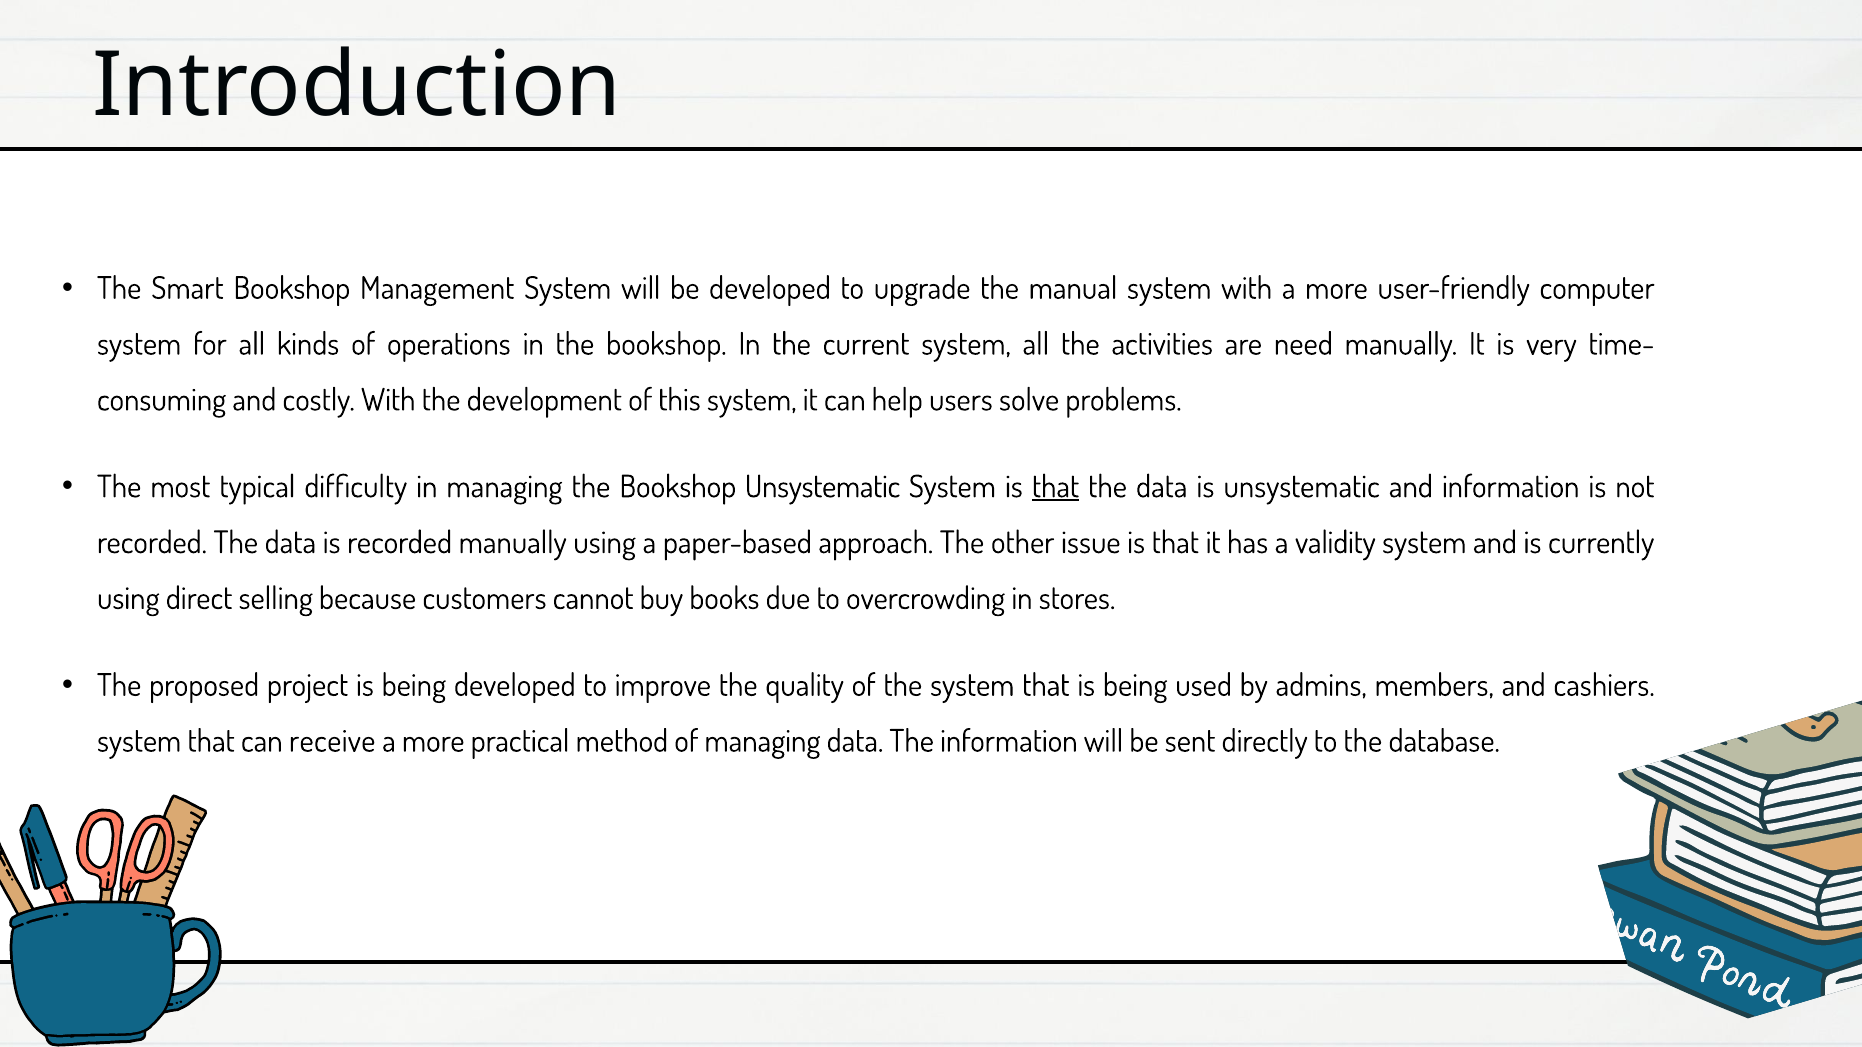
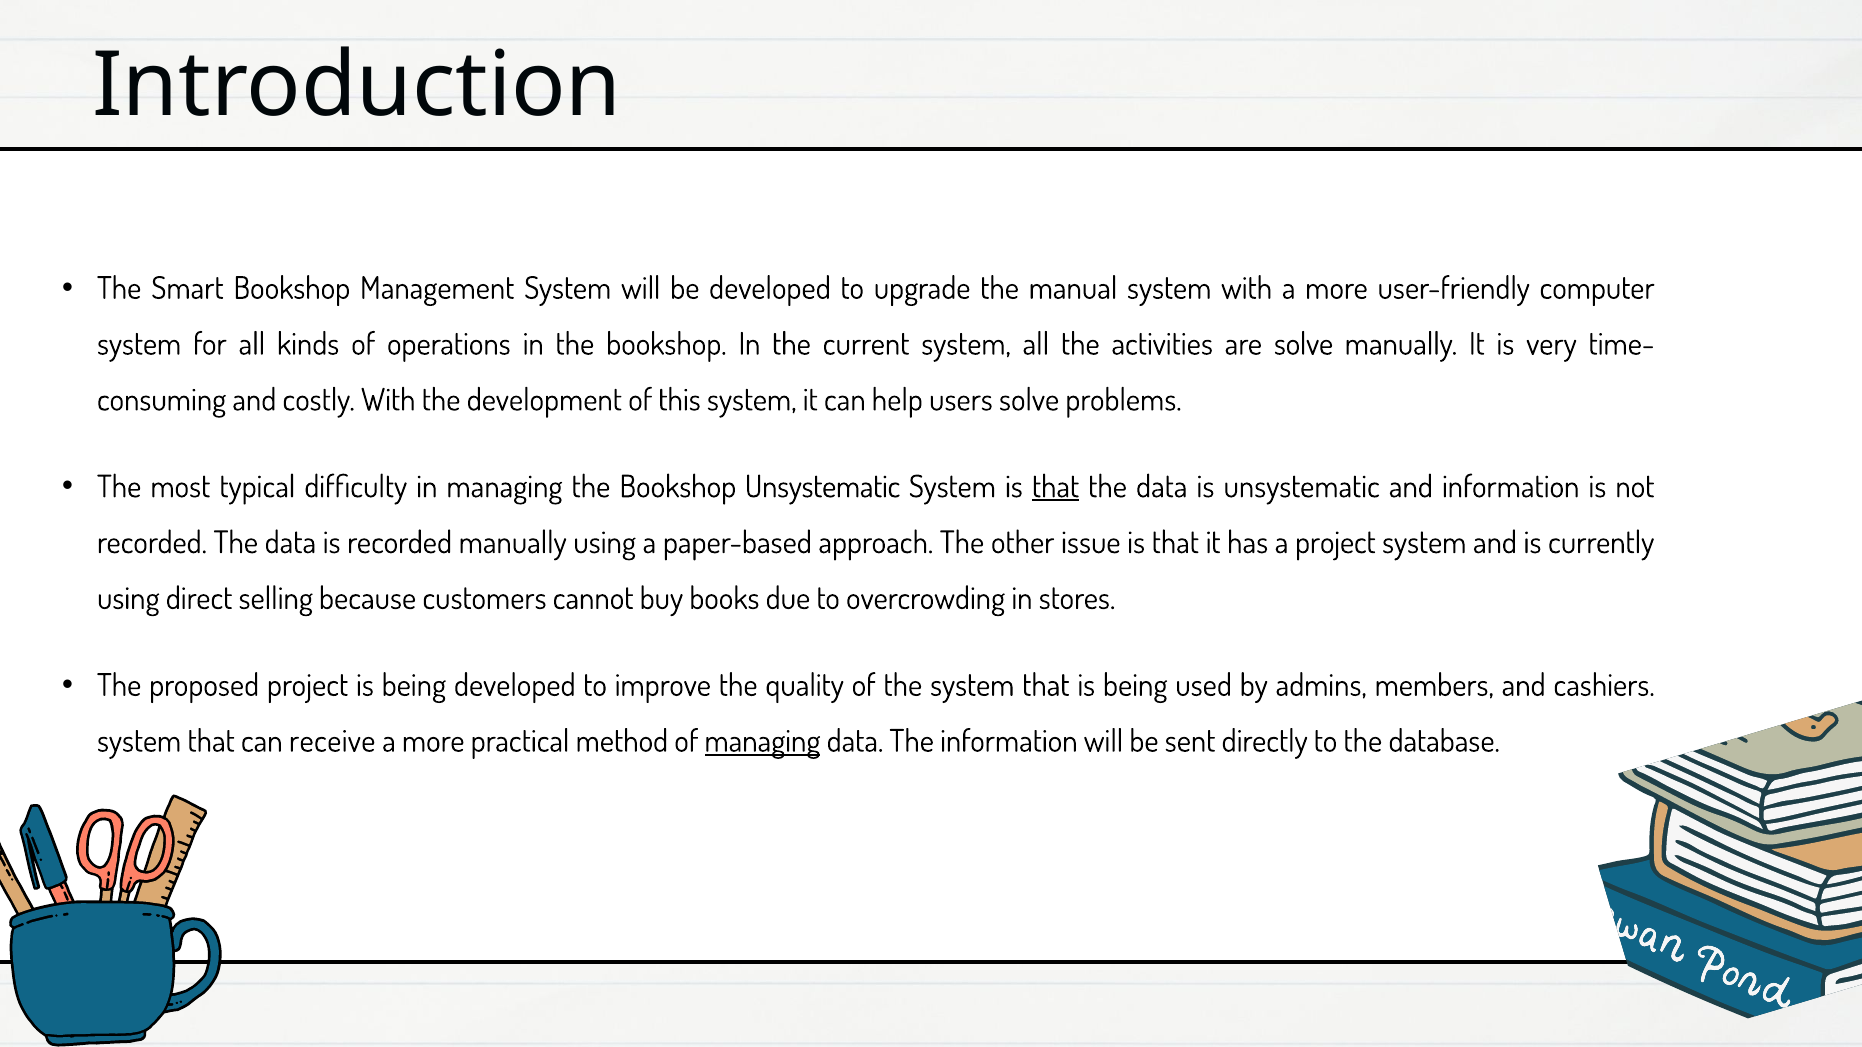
are need: need -> solve
a validity: validity -> project
managing at (762, 742) underline: none -> present
